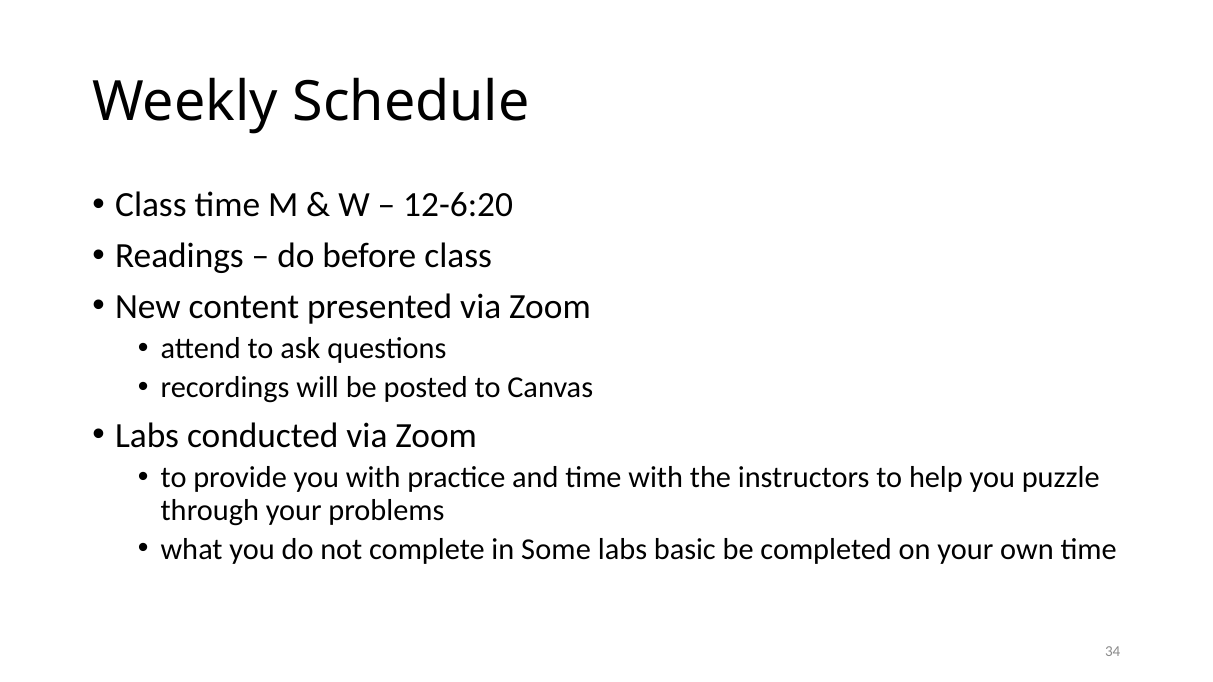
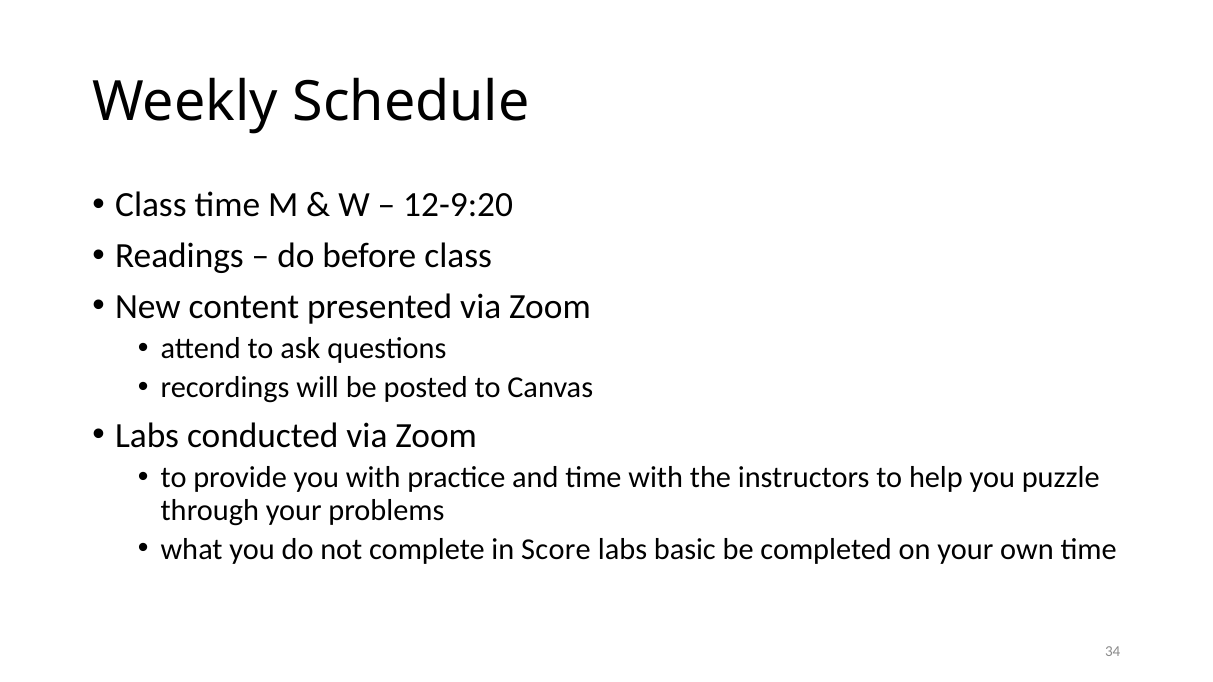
12-6:20: 12-6:20 -> 12-9:20
Some: Some -> Score
